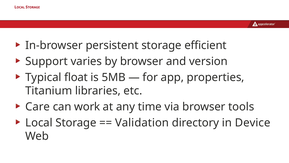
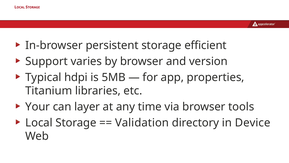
float: float -> hdpi
Care: Care -> Your
work: work -> layer
